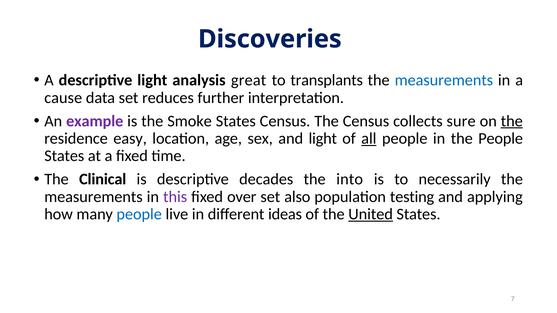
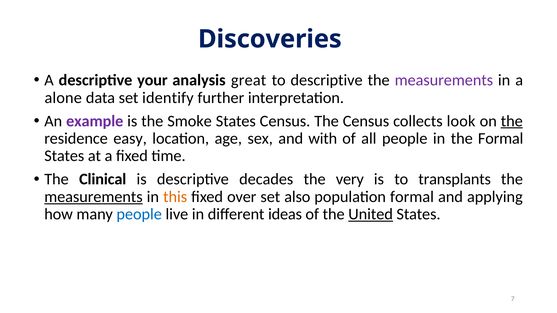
descriptive light: light -> your
to transplants: transplants -> descriptive
measurements at (444, 80) colour: blue -> purple
cause: cause -> alone
reduces: reduces -> identify
sure: sure -> look
and light: light -> with
all underline: present -> none
the People: People -> Formal
into: into -> very
necessarily: necessarily -> transplants
measurements at (93, 197) underline: none -> present
this colour: purple -> orange
population testing: testing -> formal
